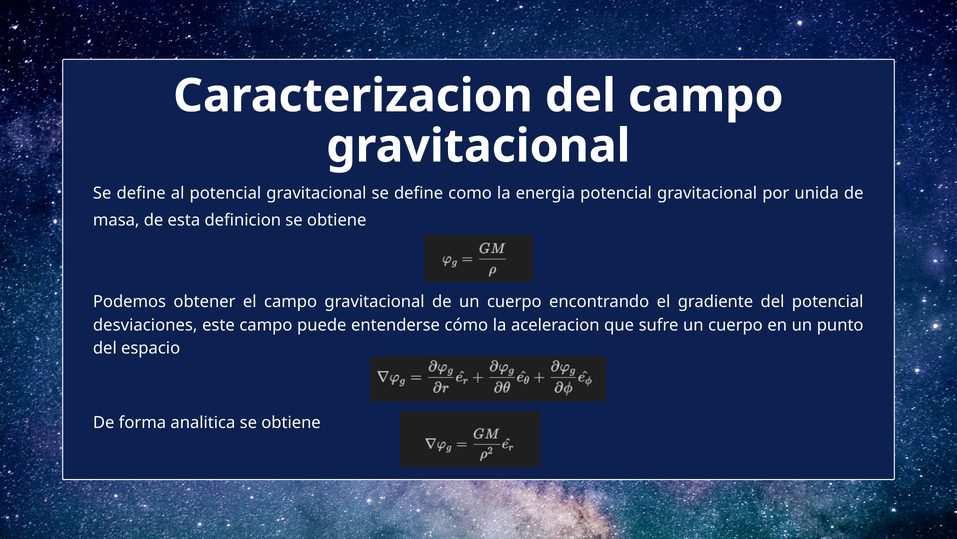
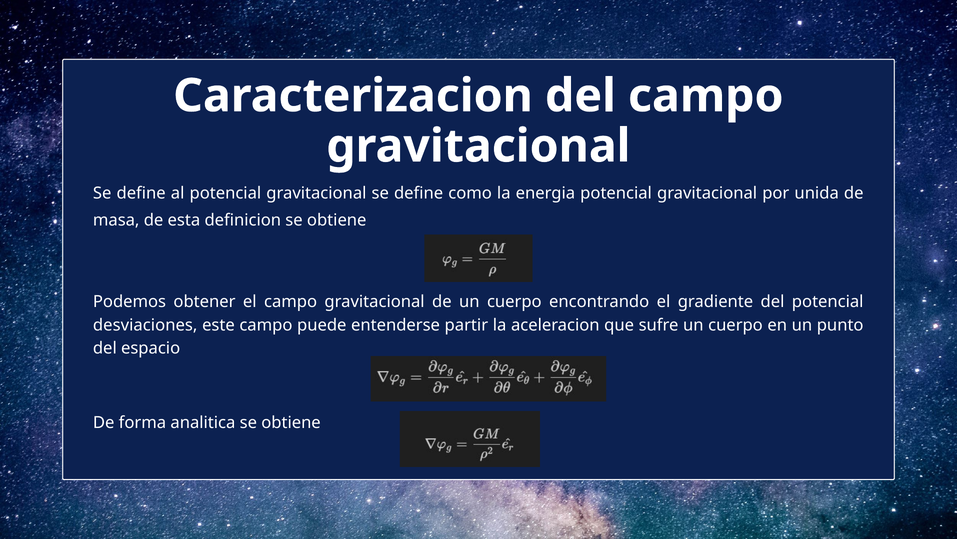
cómo: cómo -> partir
